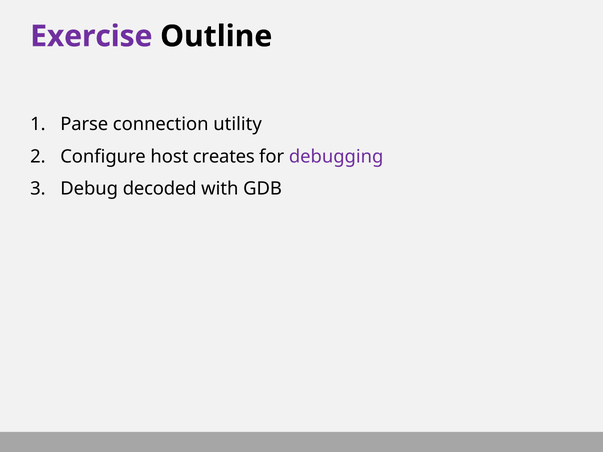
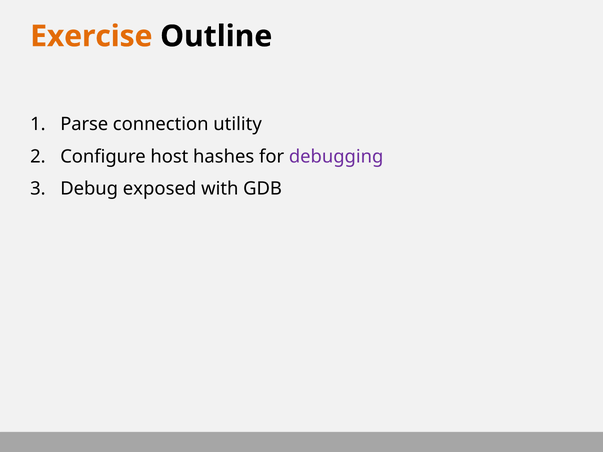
Exercise colour: purple -> orange
creates: creates -> hashes
decoded: decoded -> exposed
